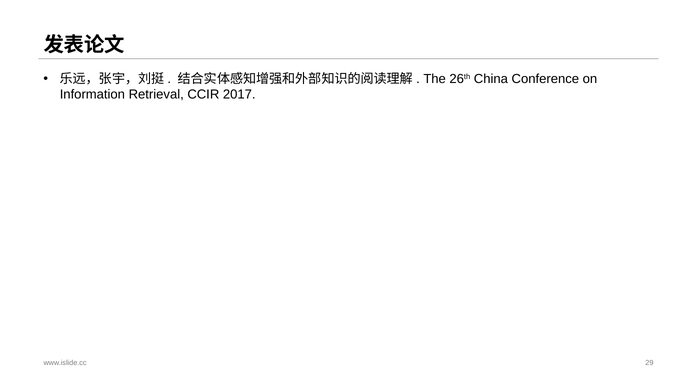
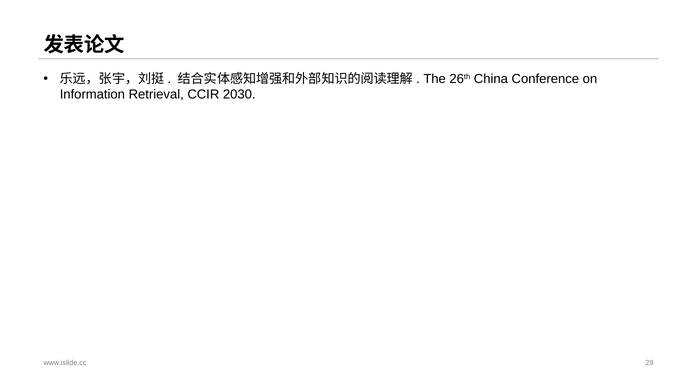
2017: 2017 -> 2030
